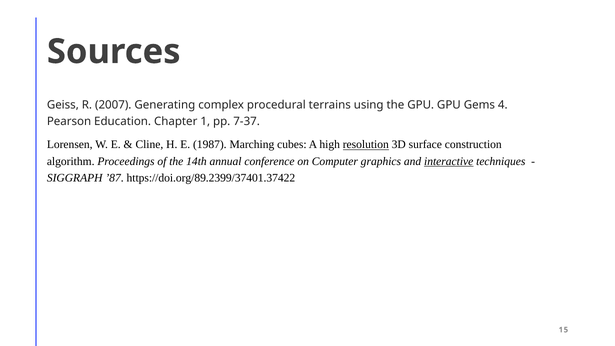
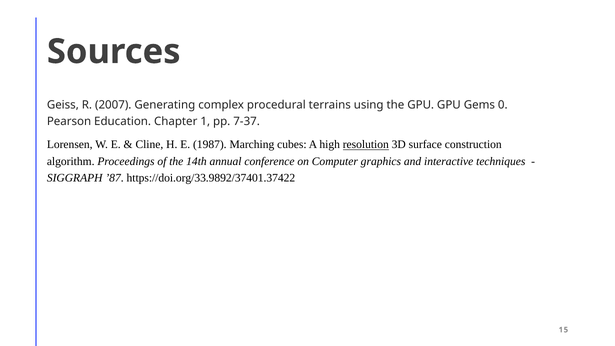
4: 4 -> 0
interactive underline: present -> none
https://doi.org/89.2399/37401.37422: https://doi.org/89.2399/37401.37422 -> https://doi.org/33.9892/37401.37422
